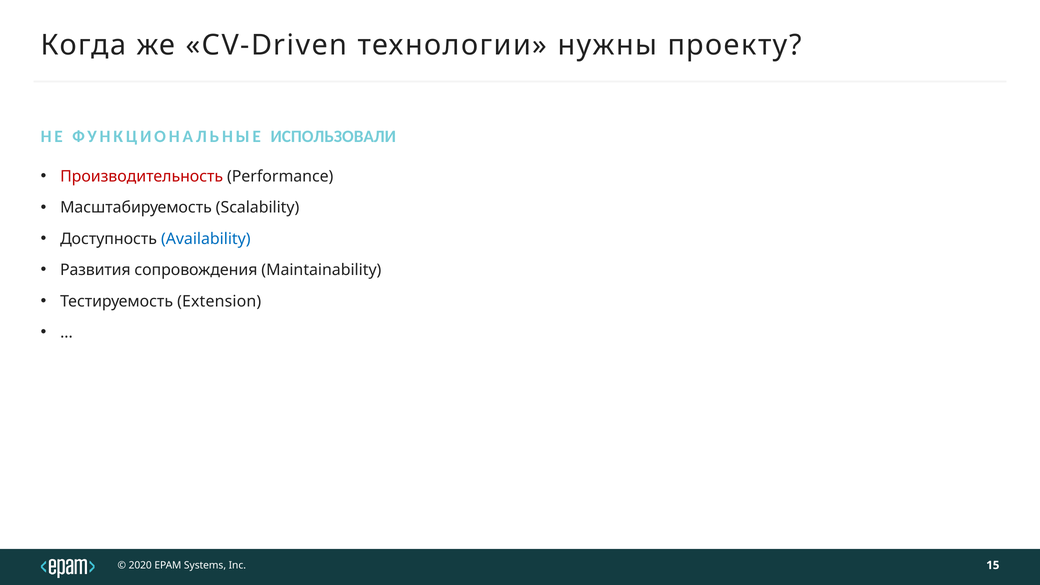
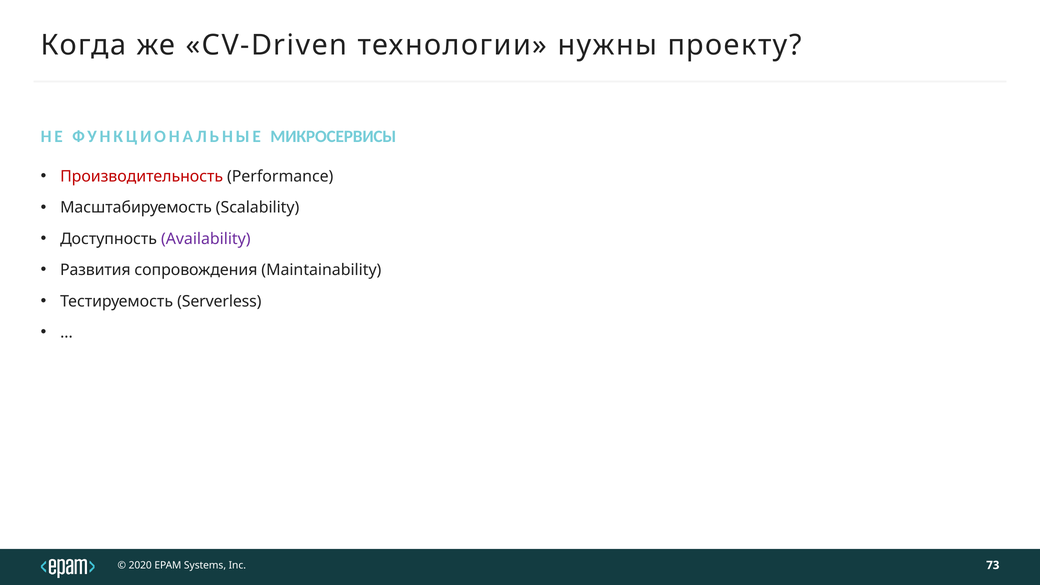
ИСПОЛЬЗОВАЛИ: ИСПОЛЬЗОВАЛИ -> МИКРОСЕРВИСЫ
Availability colour: blue -> purple
Extension: Extension -> Serverless
15: 15 -> 73
